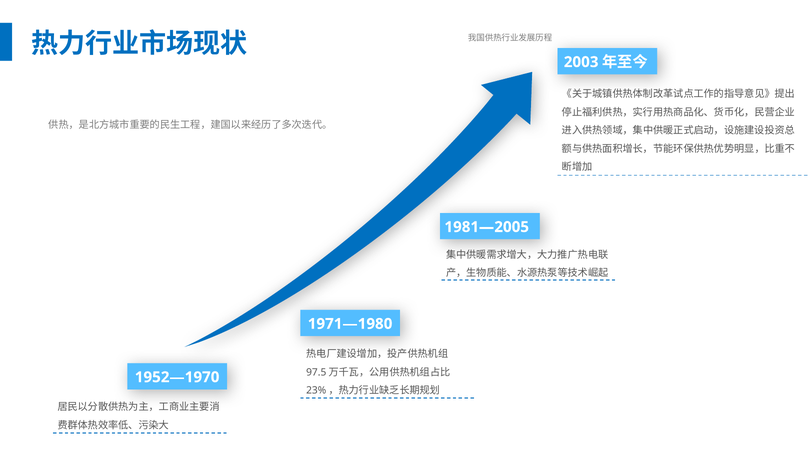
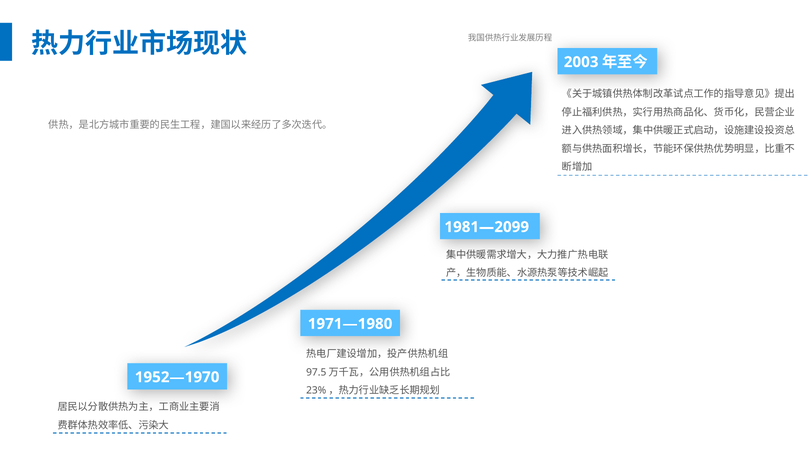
1981—2005: 1981—2005 -> 1981—2099
